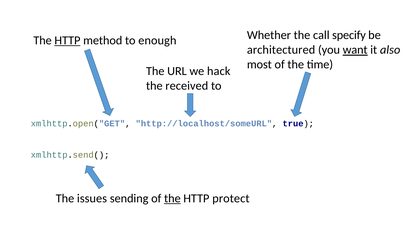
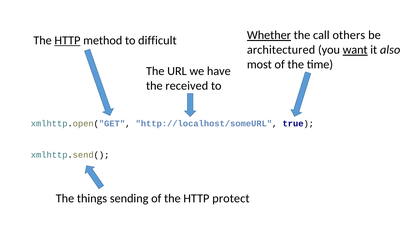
Whether underline: none -> present
specify: specify -> others
enough: enough -> difficult
hack: hack -> have
issues: issues -> things
the at (172, 198) underline: present -> none
